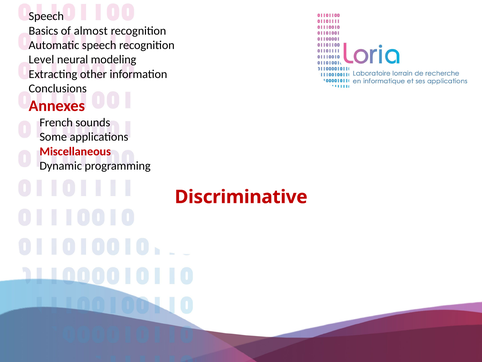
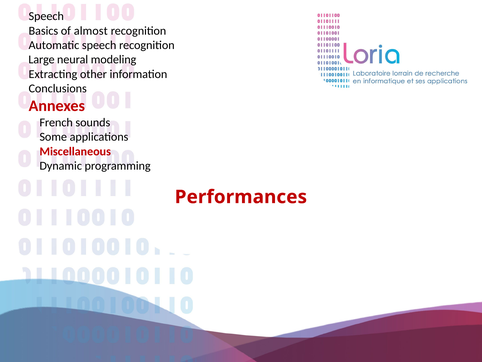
Level: Level -> Large
Discriminative: Discriminative -> Performances
